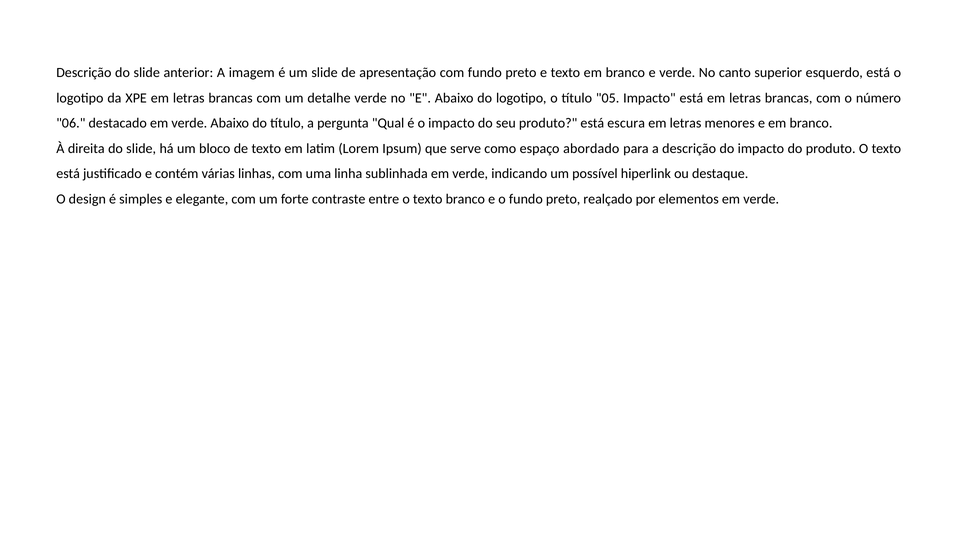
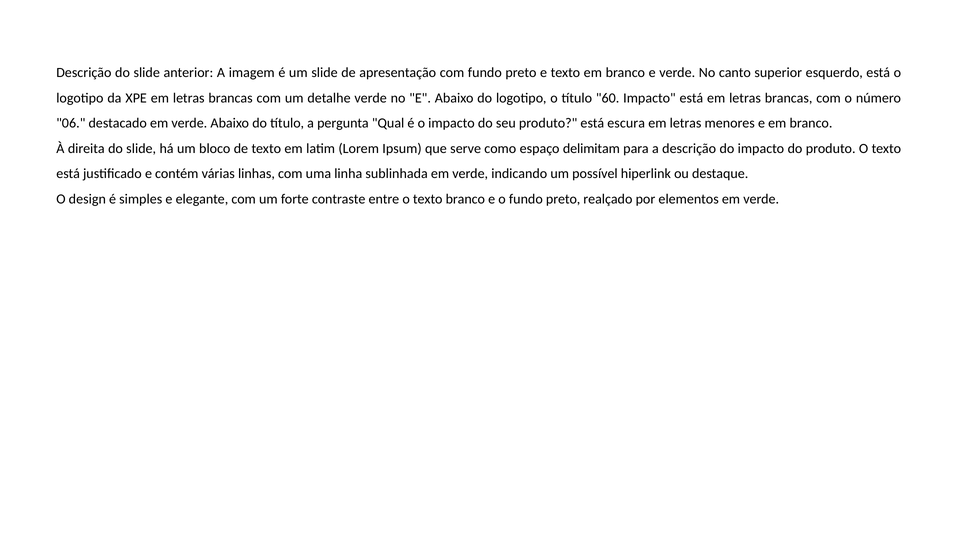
05: 05 -> 60
abordado: abordado -> delimitam
